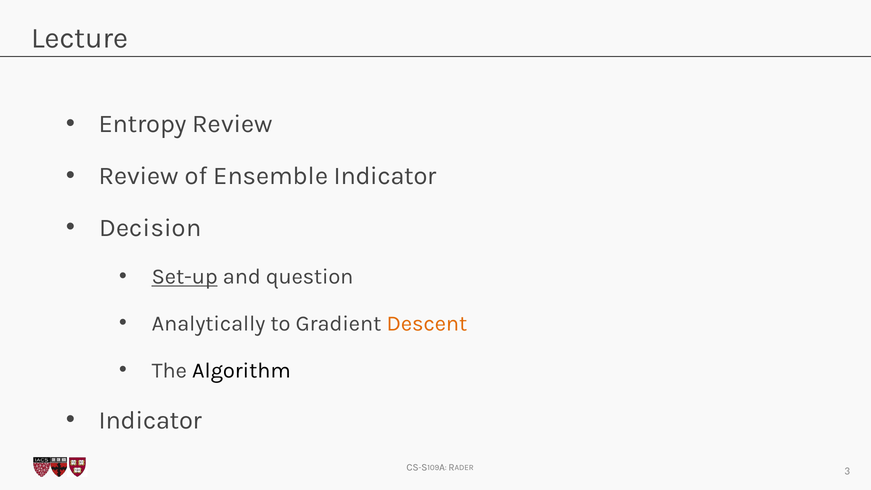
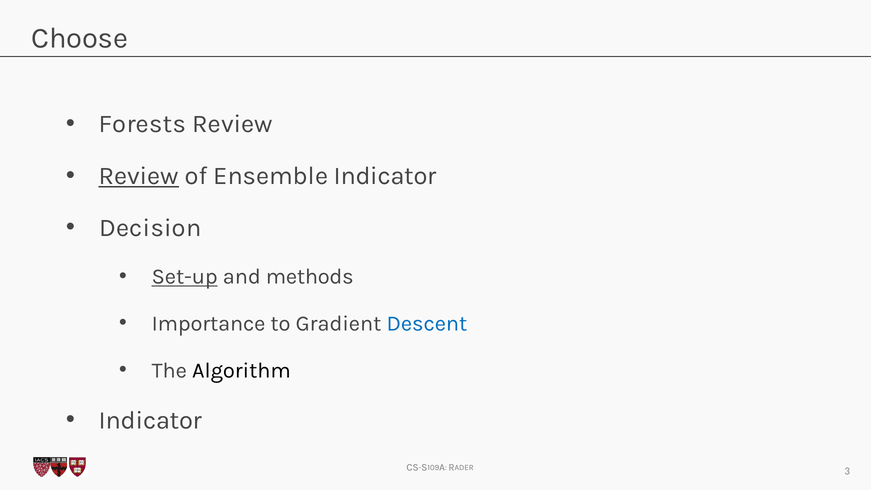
Lecture: Lecture -> Choose
Entropy: Entropy -> Forests
Review at (139, 176) underline: none -> present
question: question -> methods
Analytically: Analytically -> Importance
Descent colour: orange -> blue
